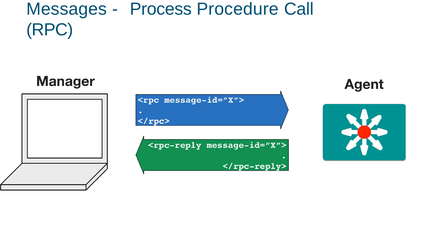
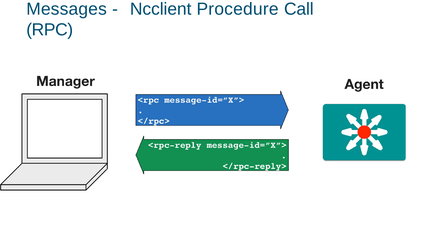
Process: Process -> Ncclient
